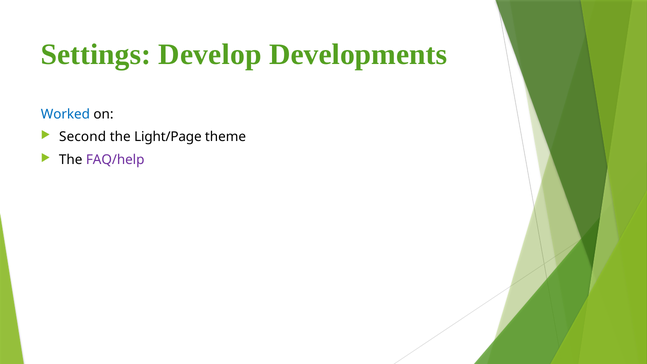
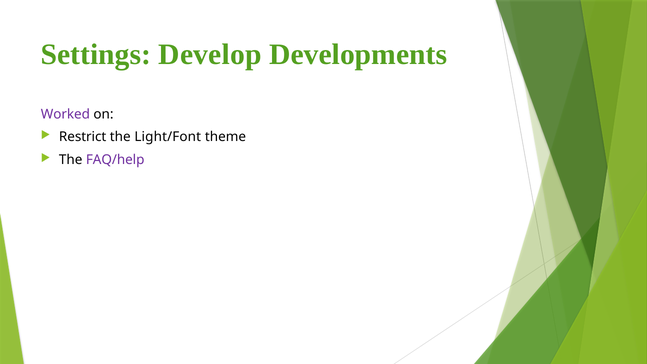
Worked colour: blue -> purple
Second: Second -> Restrict
Light/Page: Light/Page -> Light/Font
